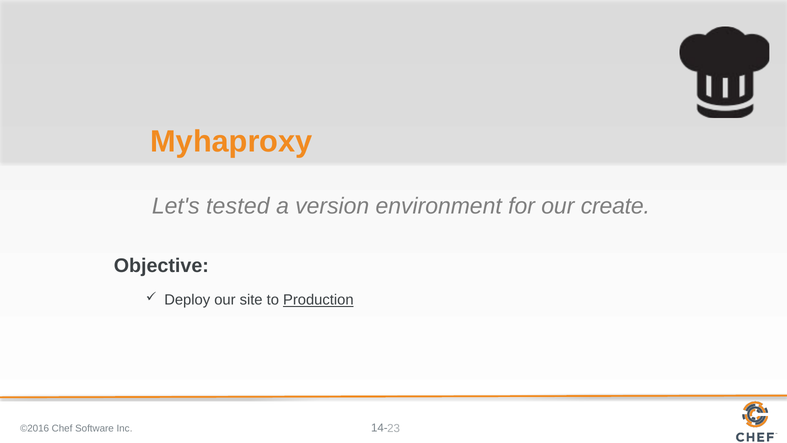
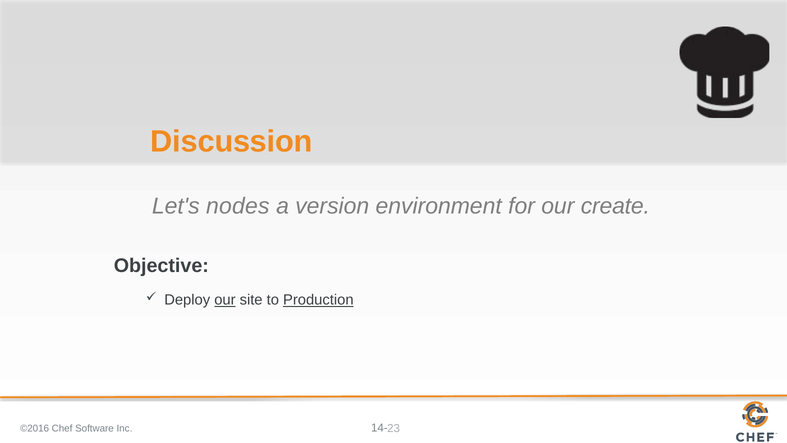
Myhaproxy: Myhaproxy -> Discussion
tested: tested -> nodes
our at (225, 300) underline: none -> present
